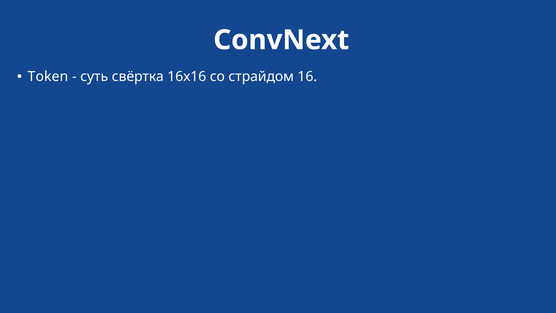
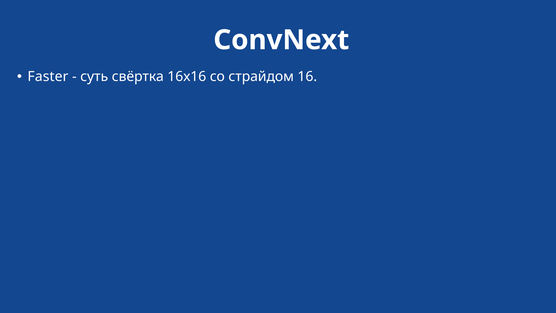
Token: Token -> Faster
